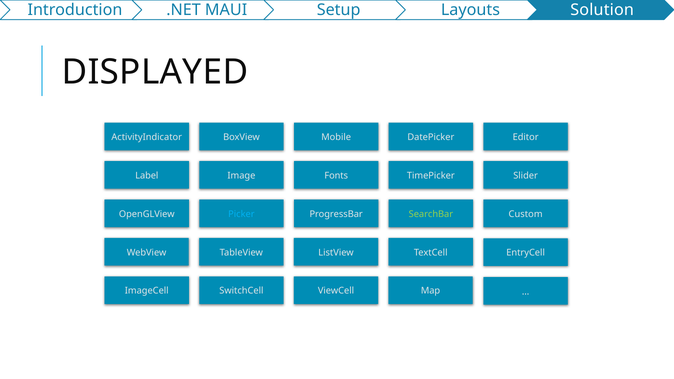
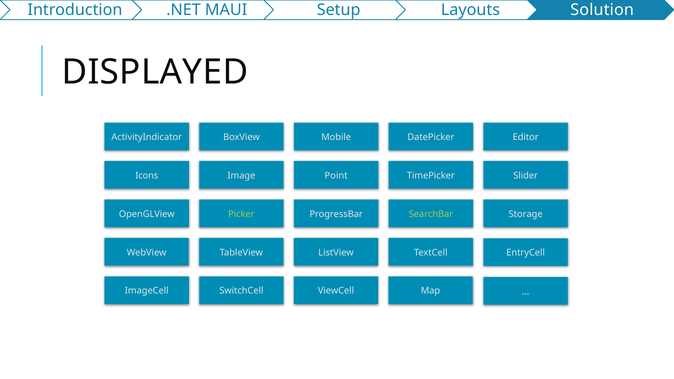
Label: Label -> Icons
Fonts: Fonts -> Point
Picker colour: light blue -> light green
Custom: Custom -> Storage
